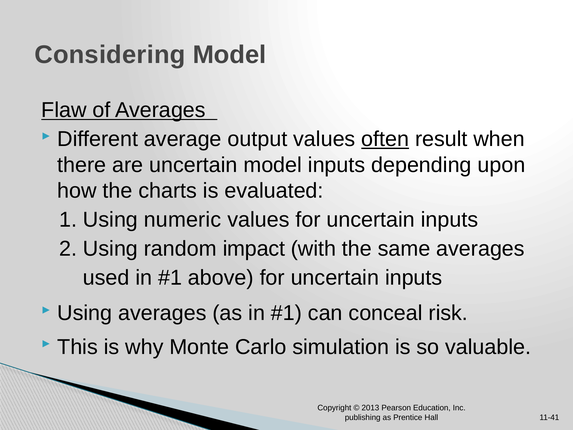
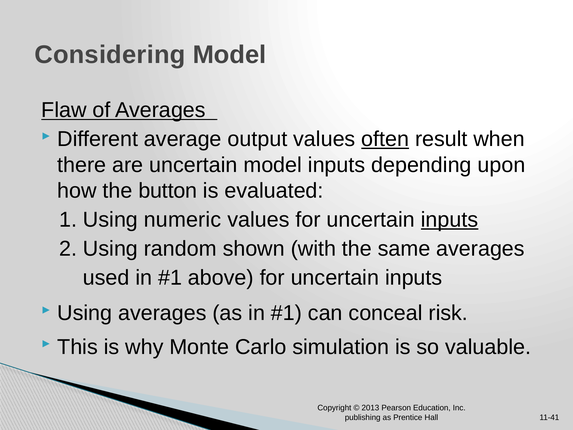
charts: charts -> button
inputs at (450, 220) underline: none -> present
impact: impact -> shown
